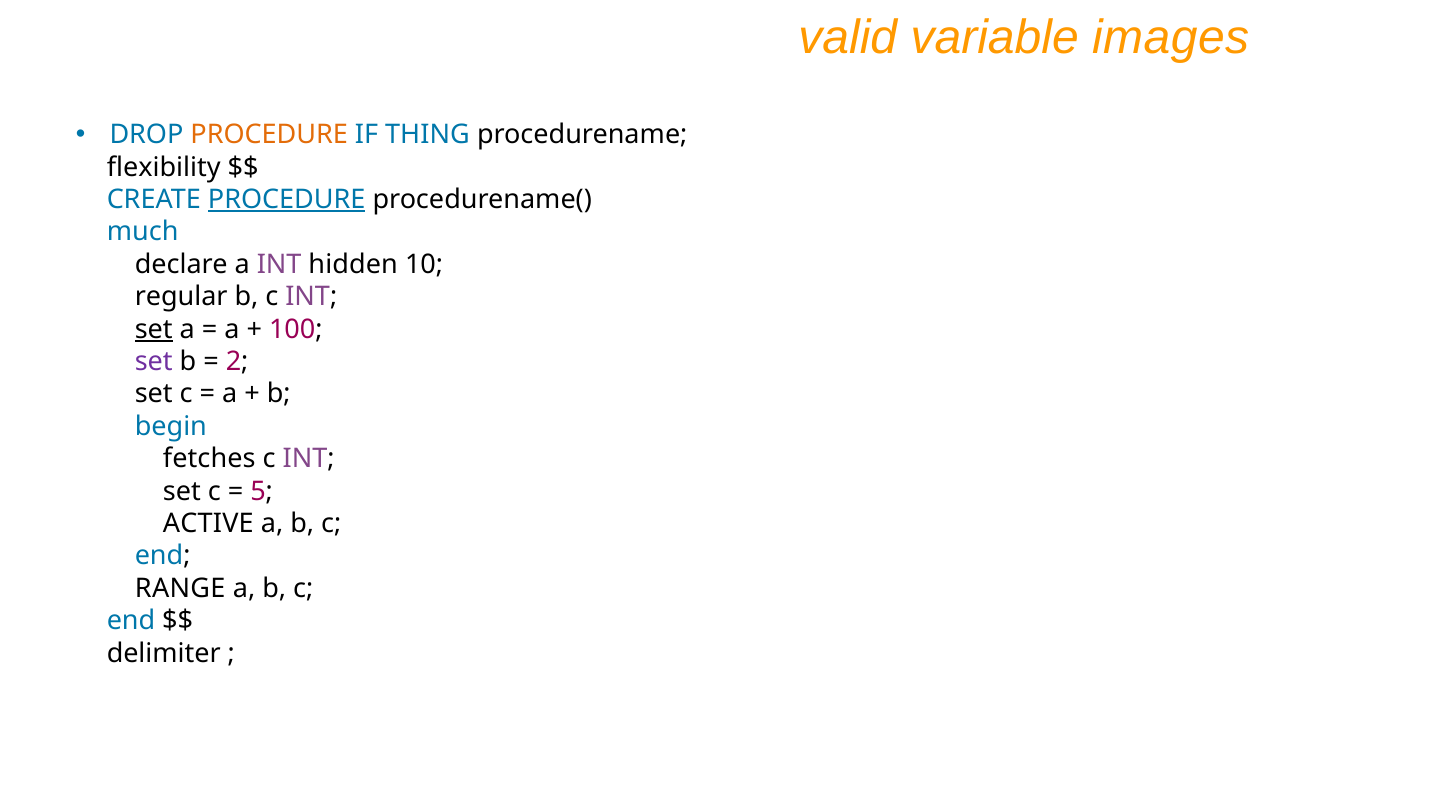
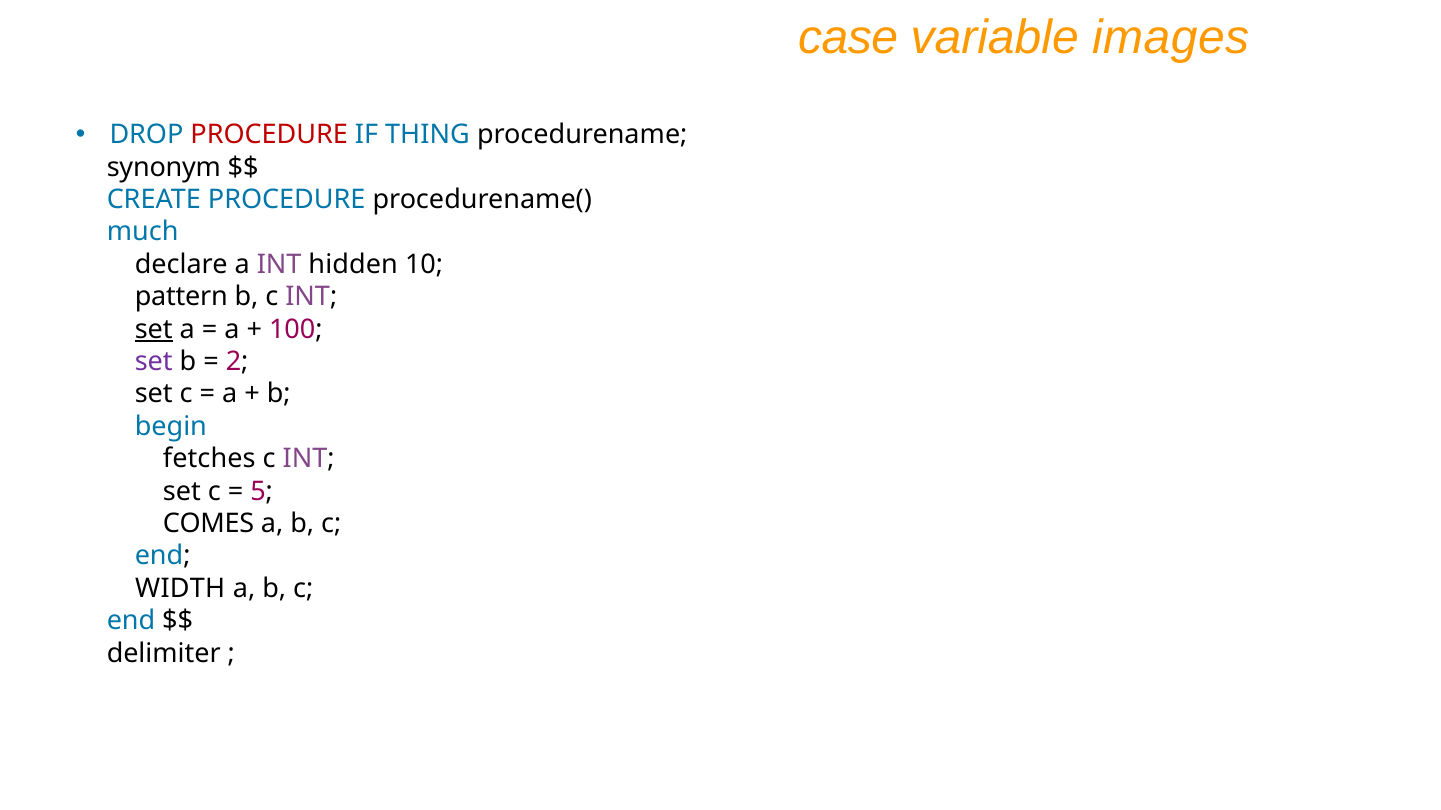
valid: valid -> case
PROCEDURE at (269, 135) colour: orange -> red
flexibility: flexibility -> synonym
PROCEDURE at (287, 200) underline: present -> none
regular: regular -> pattern
ACTIVE: ACTIVE -> COMES
RANGE: RANGE -> WIDTH
